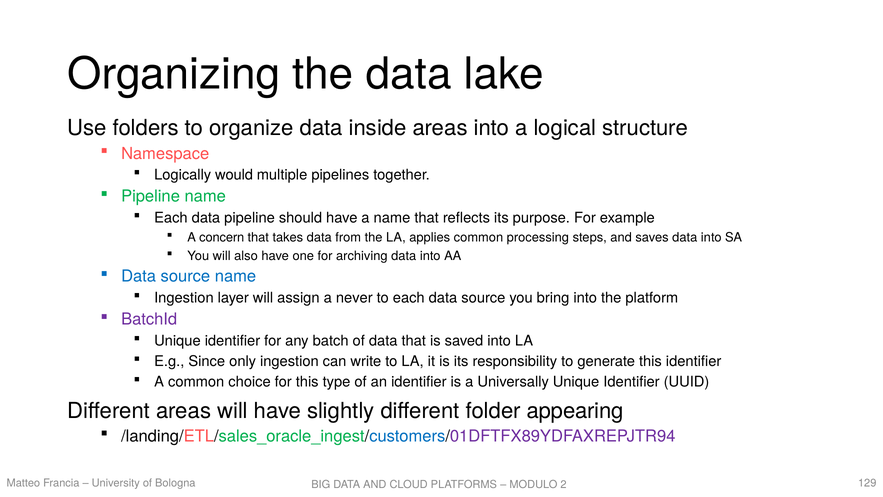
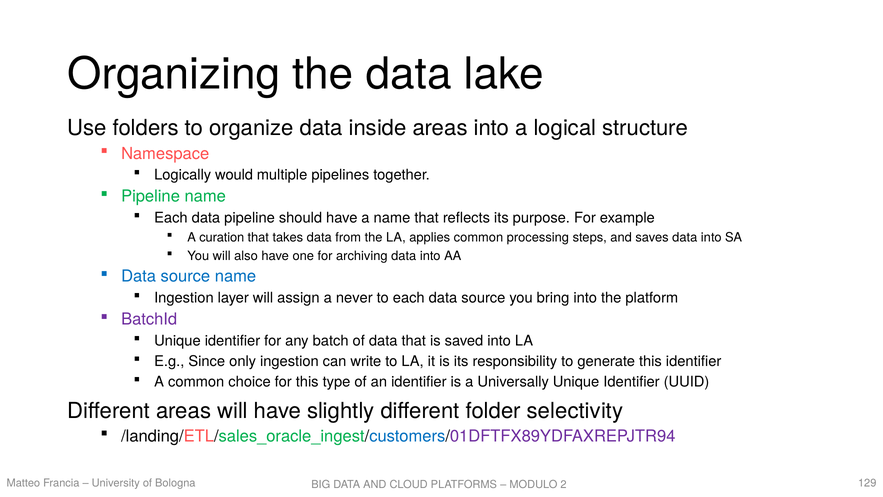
concern: concern -> curation
appearing: appearing -> selectivity
